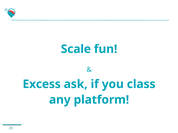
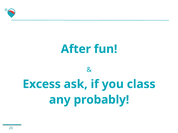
Scale: Scale -> After
platform: platform -> probably
